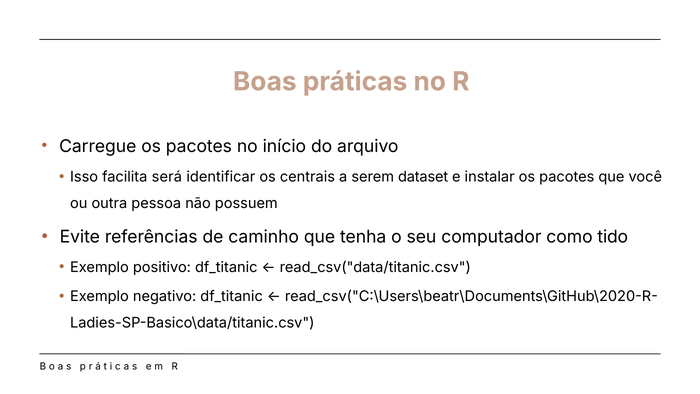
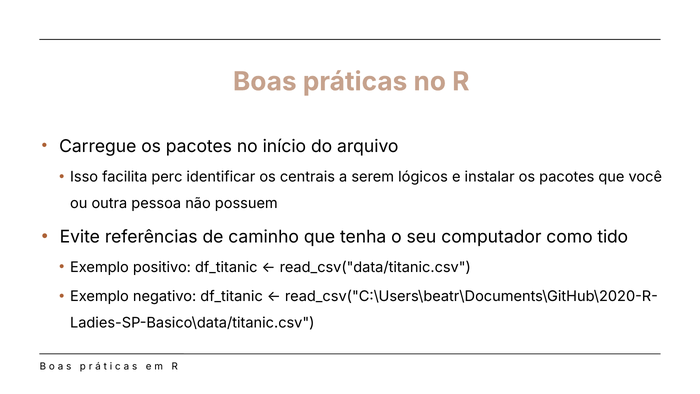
será: será -> perc
dataset: dataset -> lógicos
